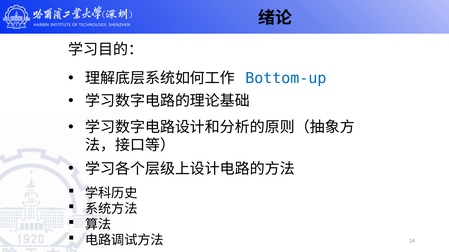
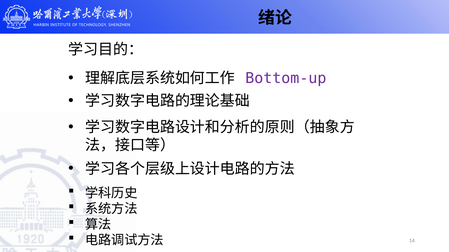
Bottom-up colour: blue -> purple
